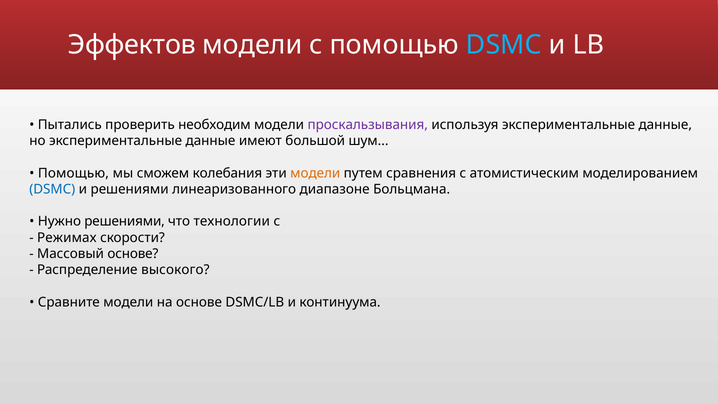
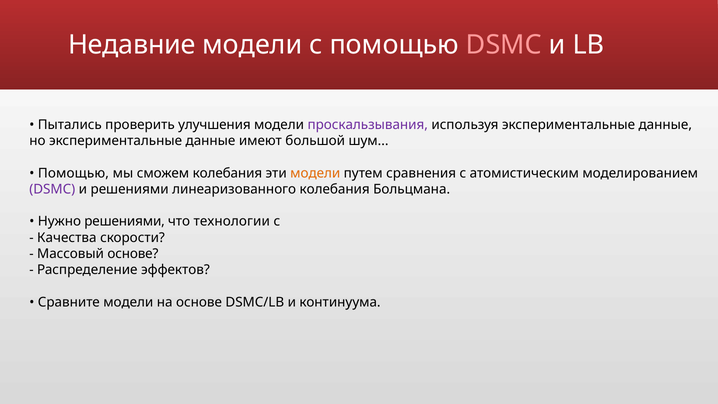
Эффектов: Эффектов -> Недавние
DSMC at (504, 45) colour: light blue -> pink
необходим: необходим -> улучшения
DSMC at (52, 189) colour: blue -> purple
линеаризованного диапазоне: диапазоне -> колебания
Режимах: Режимах -> Качества
высокого: высокого -> эффектов
